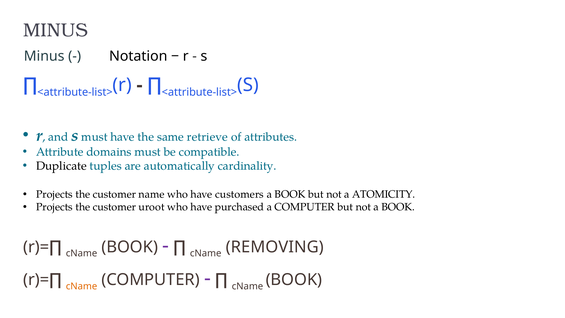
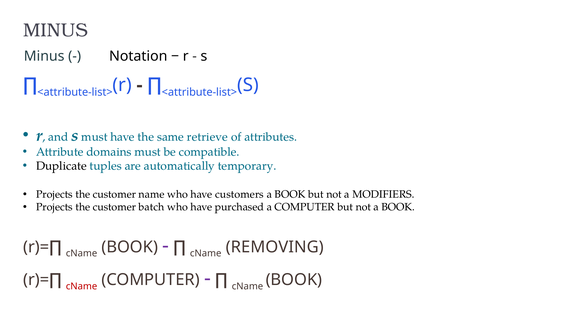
cardinality: cardinality -> temporary
ATOMICITY: ATOMICITY -> MODIFIERS
uroot: uroot -> batch
cName at (82, 286) colour: orange -> red
